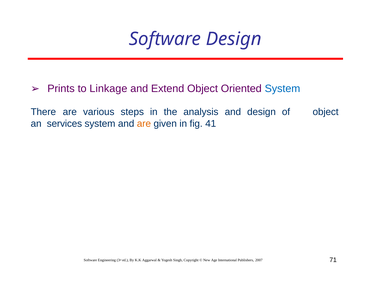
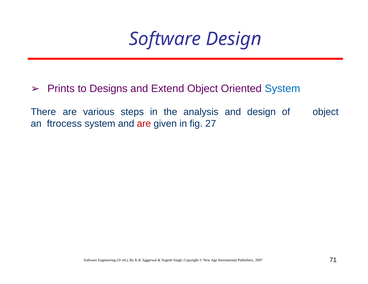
Linkage: Linkage -> Designs
services: services -> ftrocess
are at (144, 124) colour: orange -> red
41: 41 -> 27
